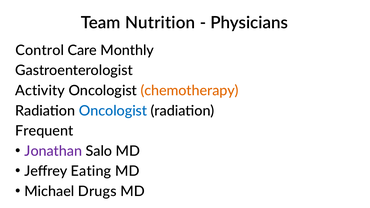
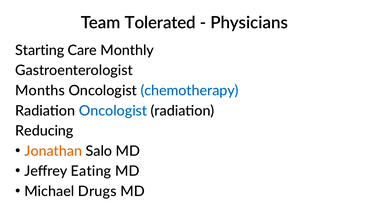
Nutrition: Nutrition -> Tolerated
Control: Control -> Starting
Activity: Activity -> Months
chemotherapy colour: orange -> blue
Frequent: Frequent -> Reducing
Jonathan colour: purple -> orange
